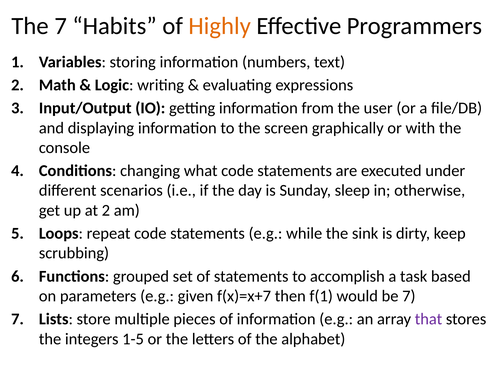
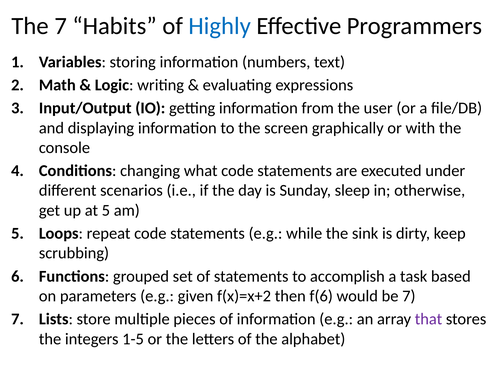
Highly colour: orange -> blue
at 2: 2 -> 5
f(x)=x+7: f(x)=x+7 -> f(x)=x+2
f(1: f(1 -> f(6
